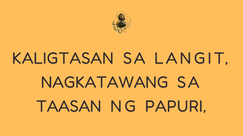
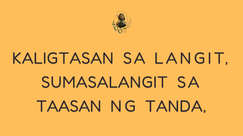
NAGKATAWANG: NAGKATAWANG -> SUMASALANGIT
PAPURI: PAPURI -> TANDA
